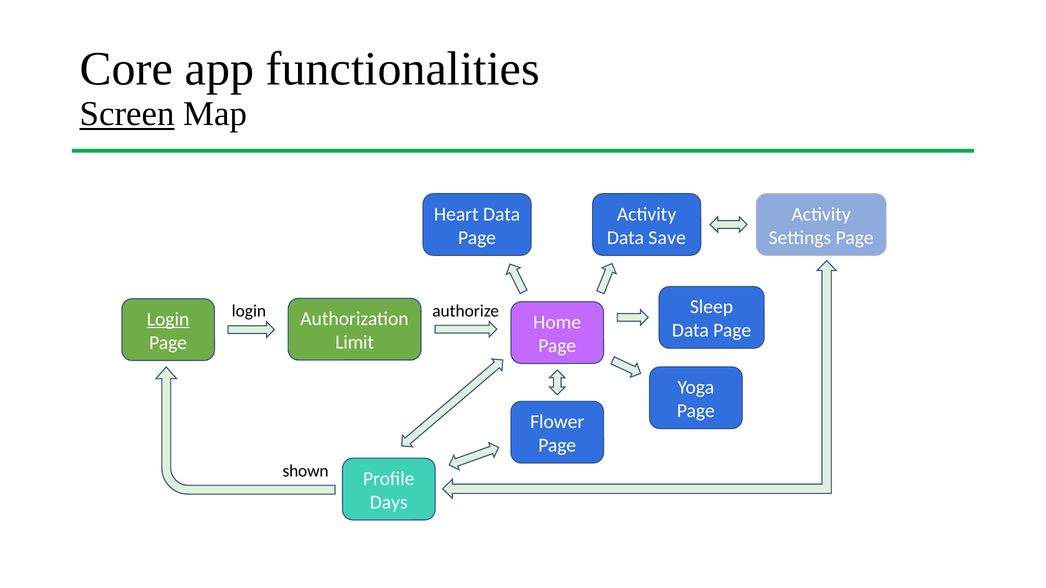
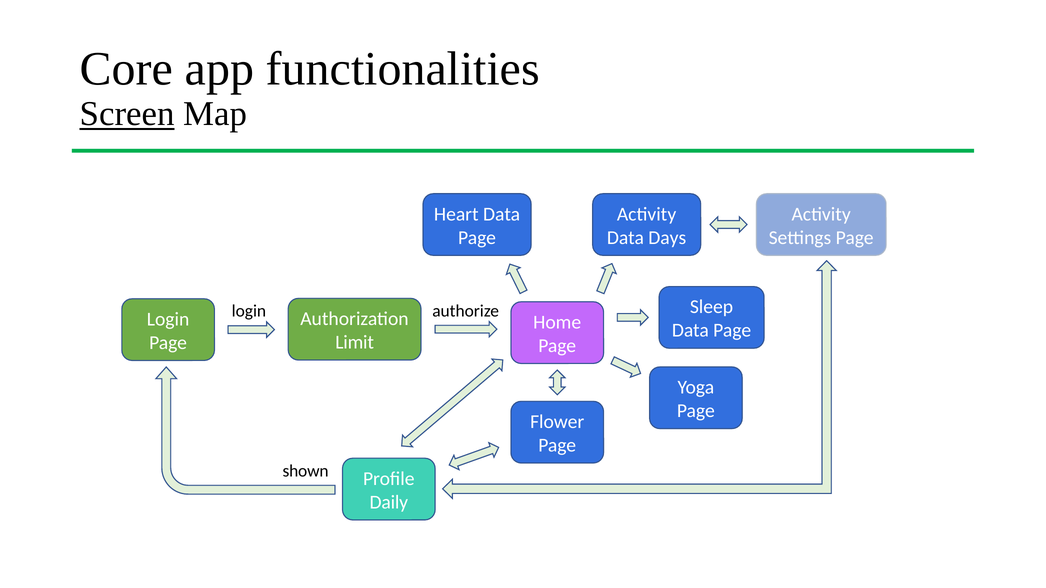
Save: Save -> Days
Login at (168, 319) underline: present -> none
Days: Days -> Daily
